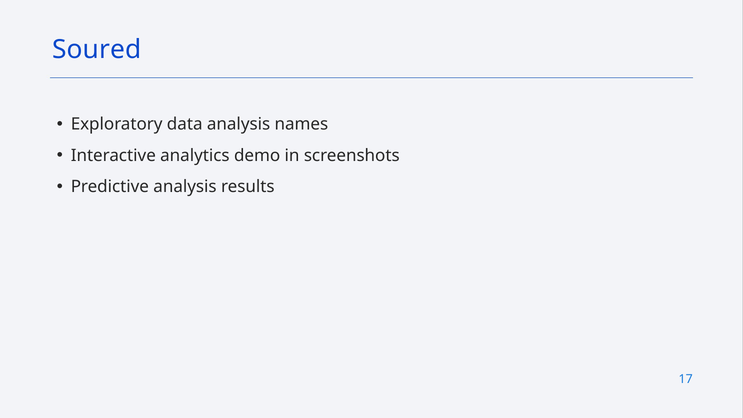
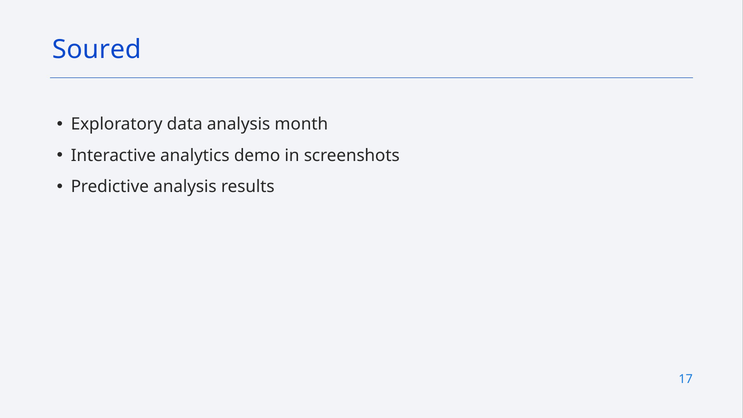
names: names -> month
